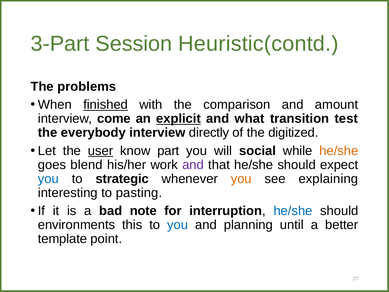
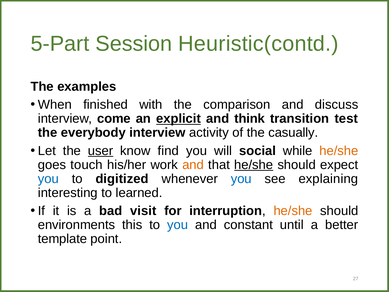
3-Part: 3-Part -> 5-Part
problems: problems -> examples
finished underline: present -> none
amount: amount -> discuss
what: what -> think
directly: directly -> activity
digitized: digitized -> casually
part: part -> find
blend: blend -> touch
and at (193, 165) colour: purple -> orange
he/she at (254, 165) underline: none -> present
strategic: strategic -> digitized
you at (241, 179) colour: orange -> blue
pasting: pasting -> learned
note: note -> visit
he/she at (293, 211) colour: blue -> orange
planning: planning -> constant
